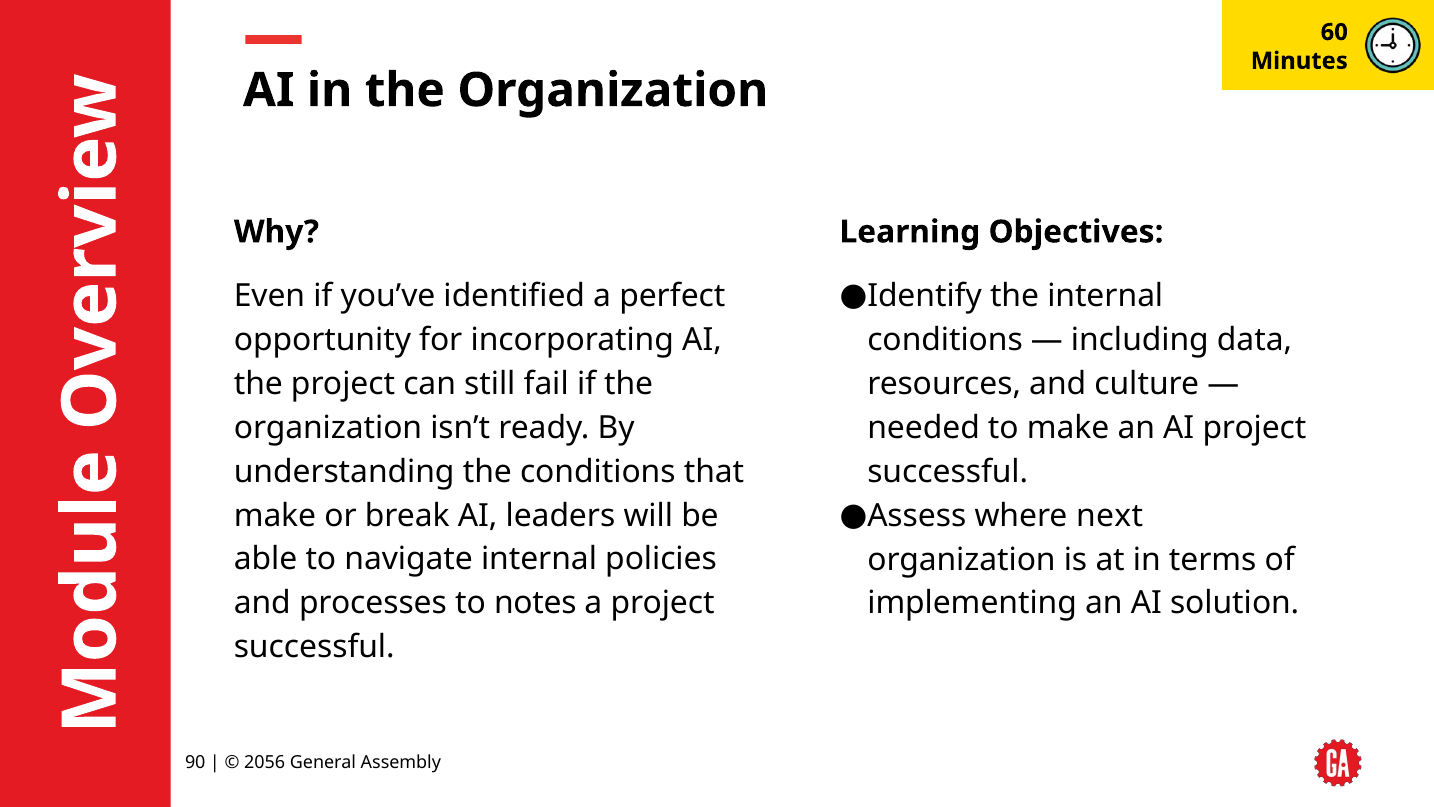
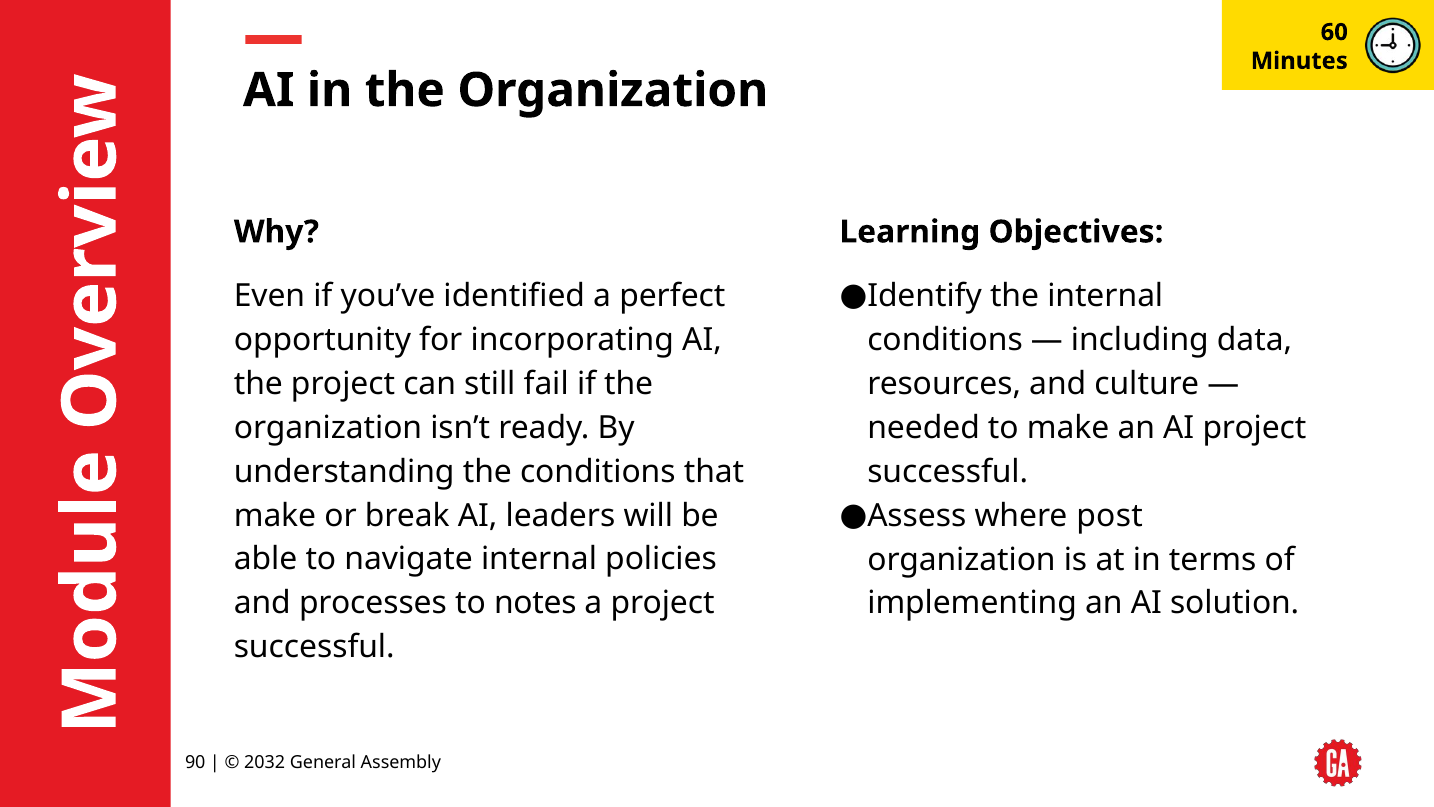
next: next -> post
2056: 2056 -> 2032
